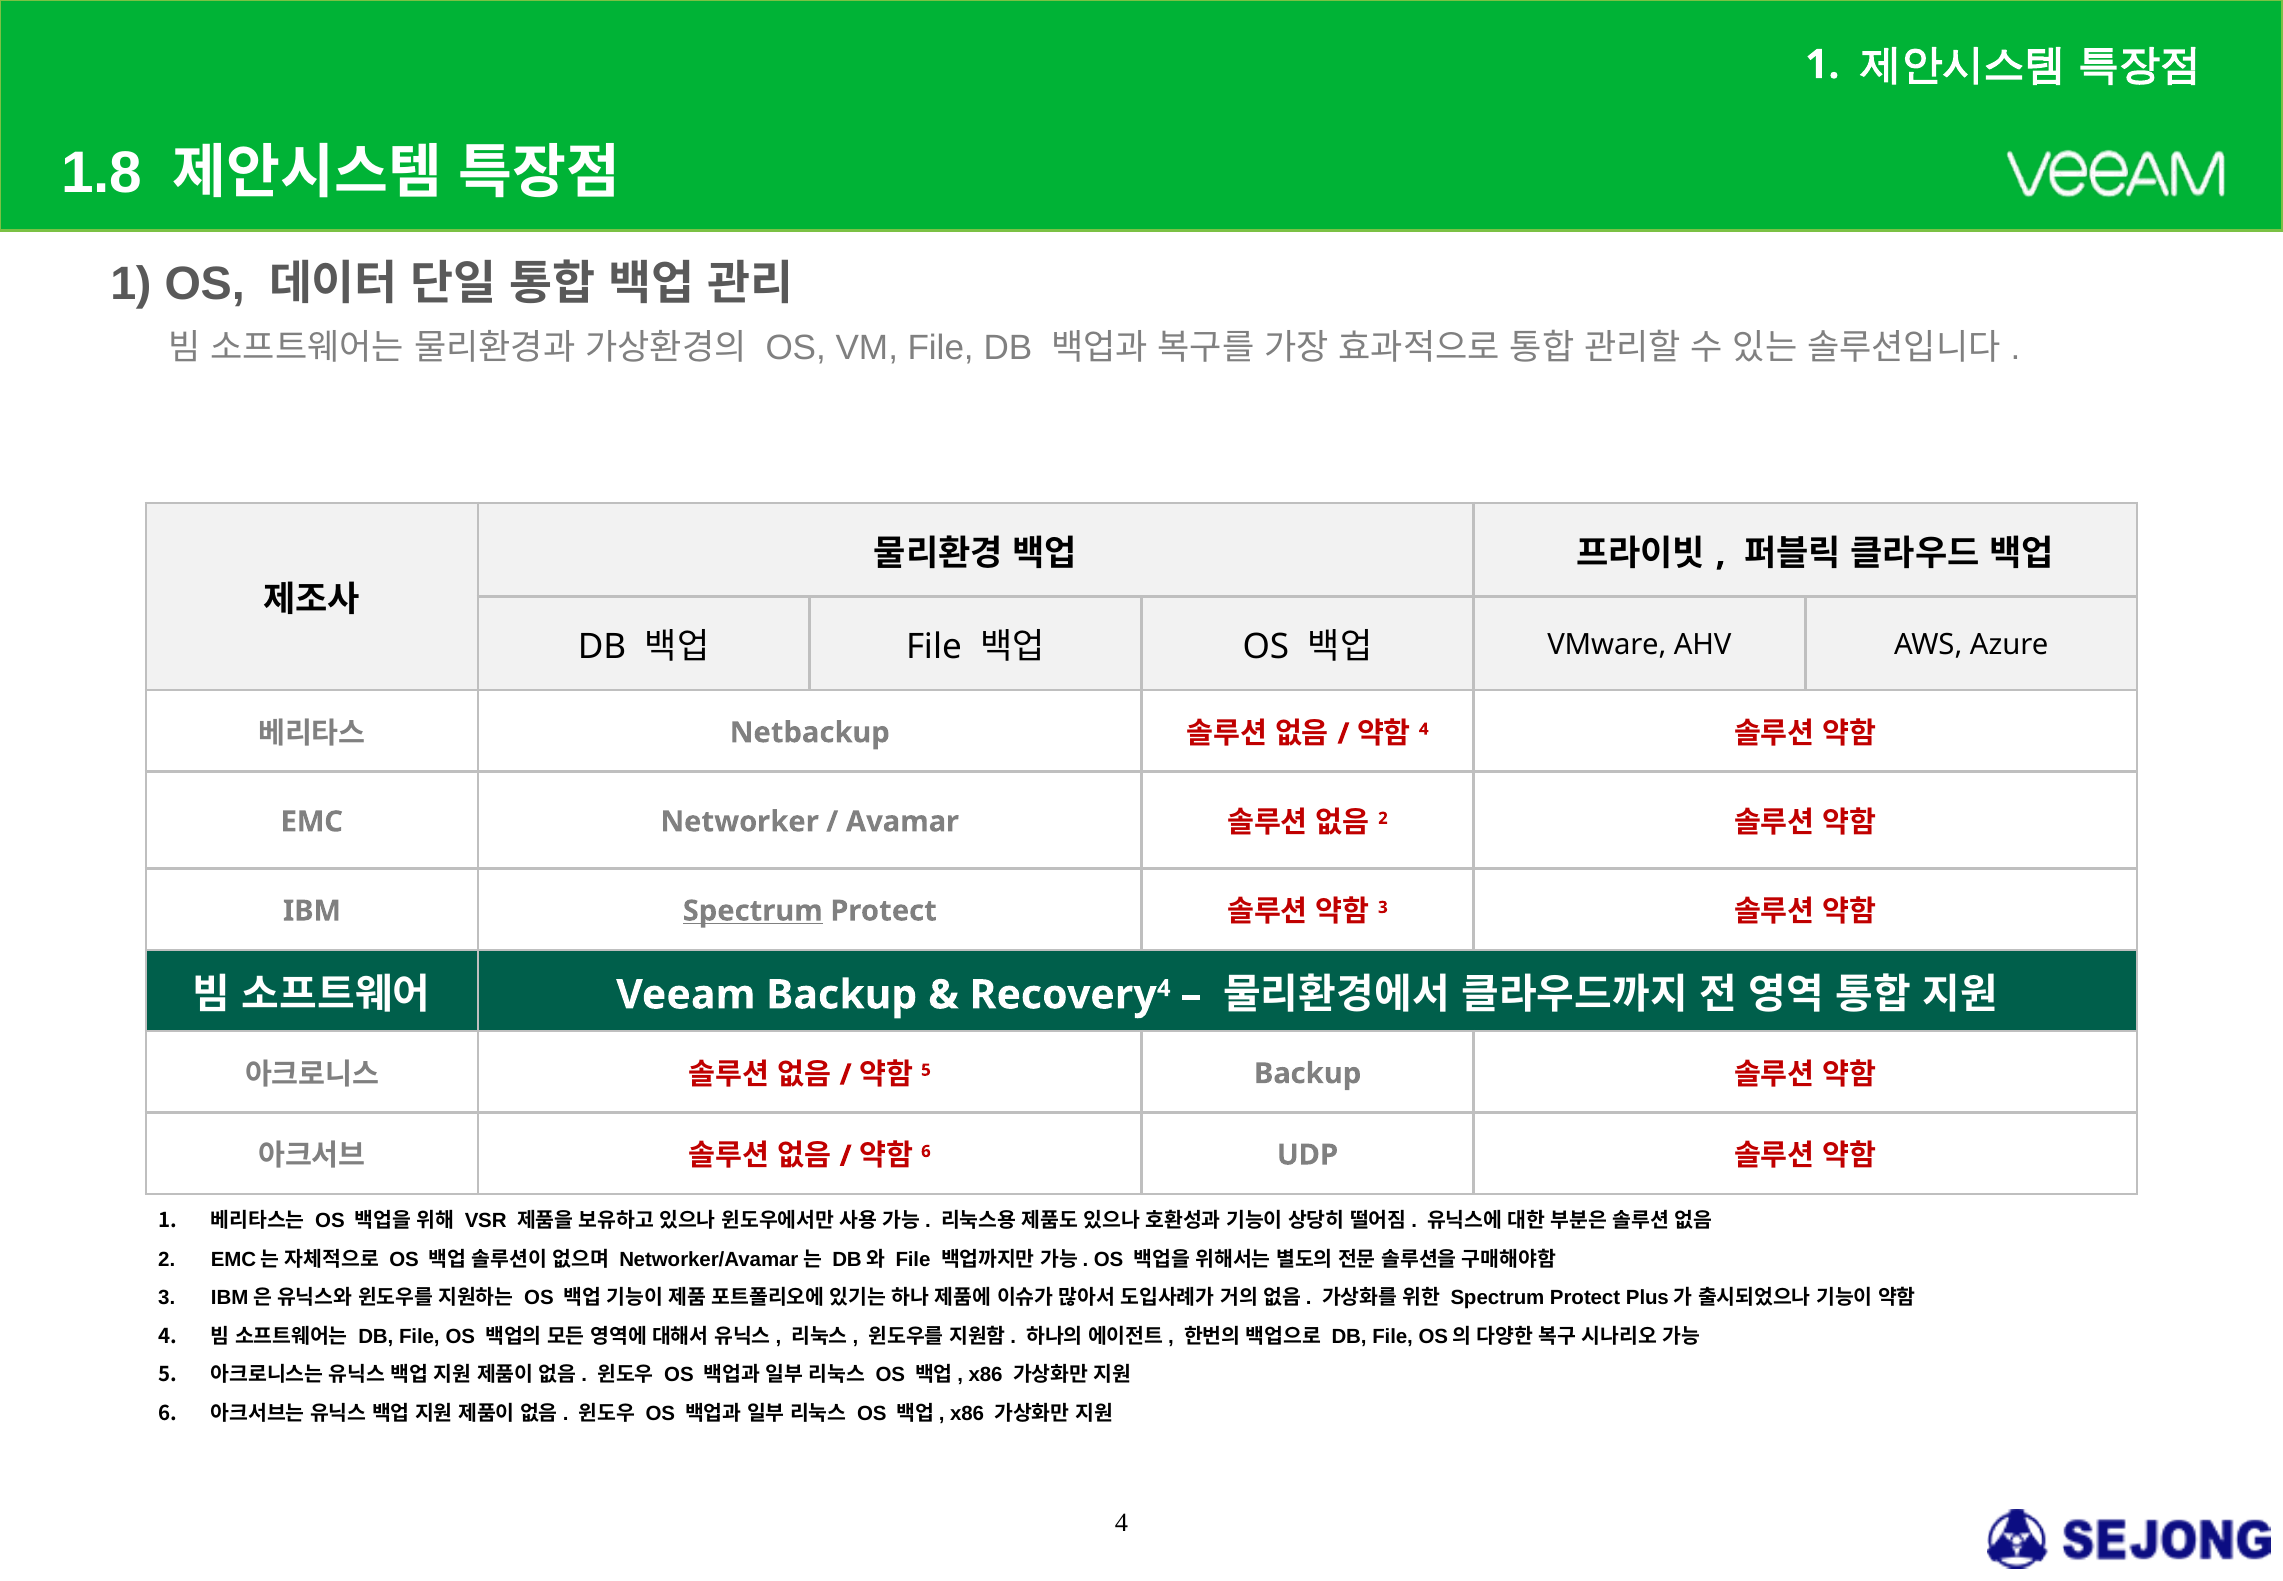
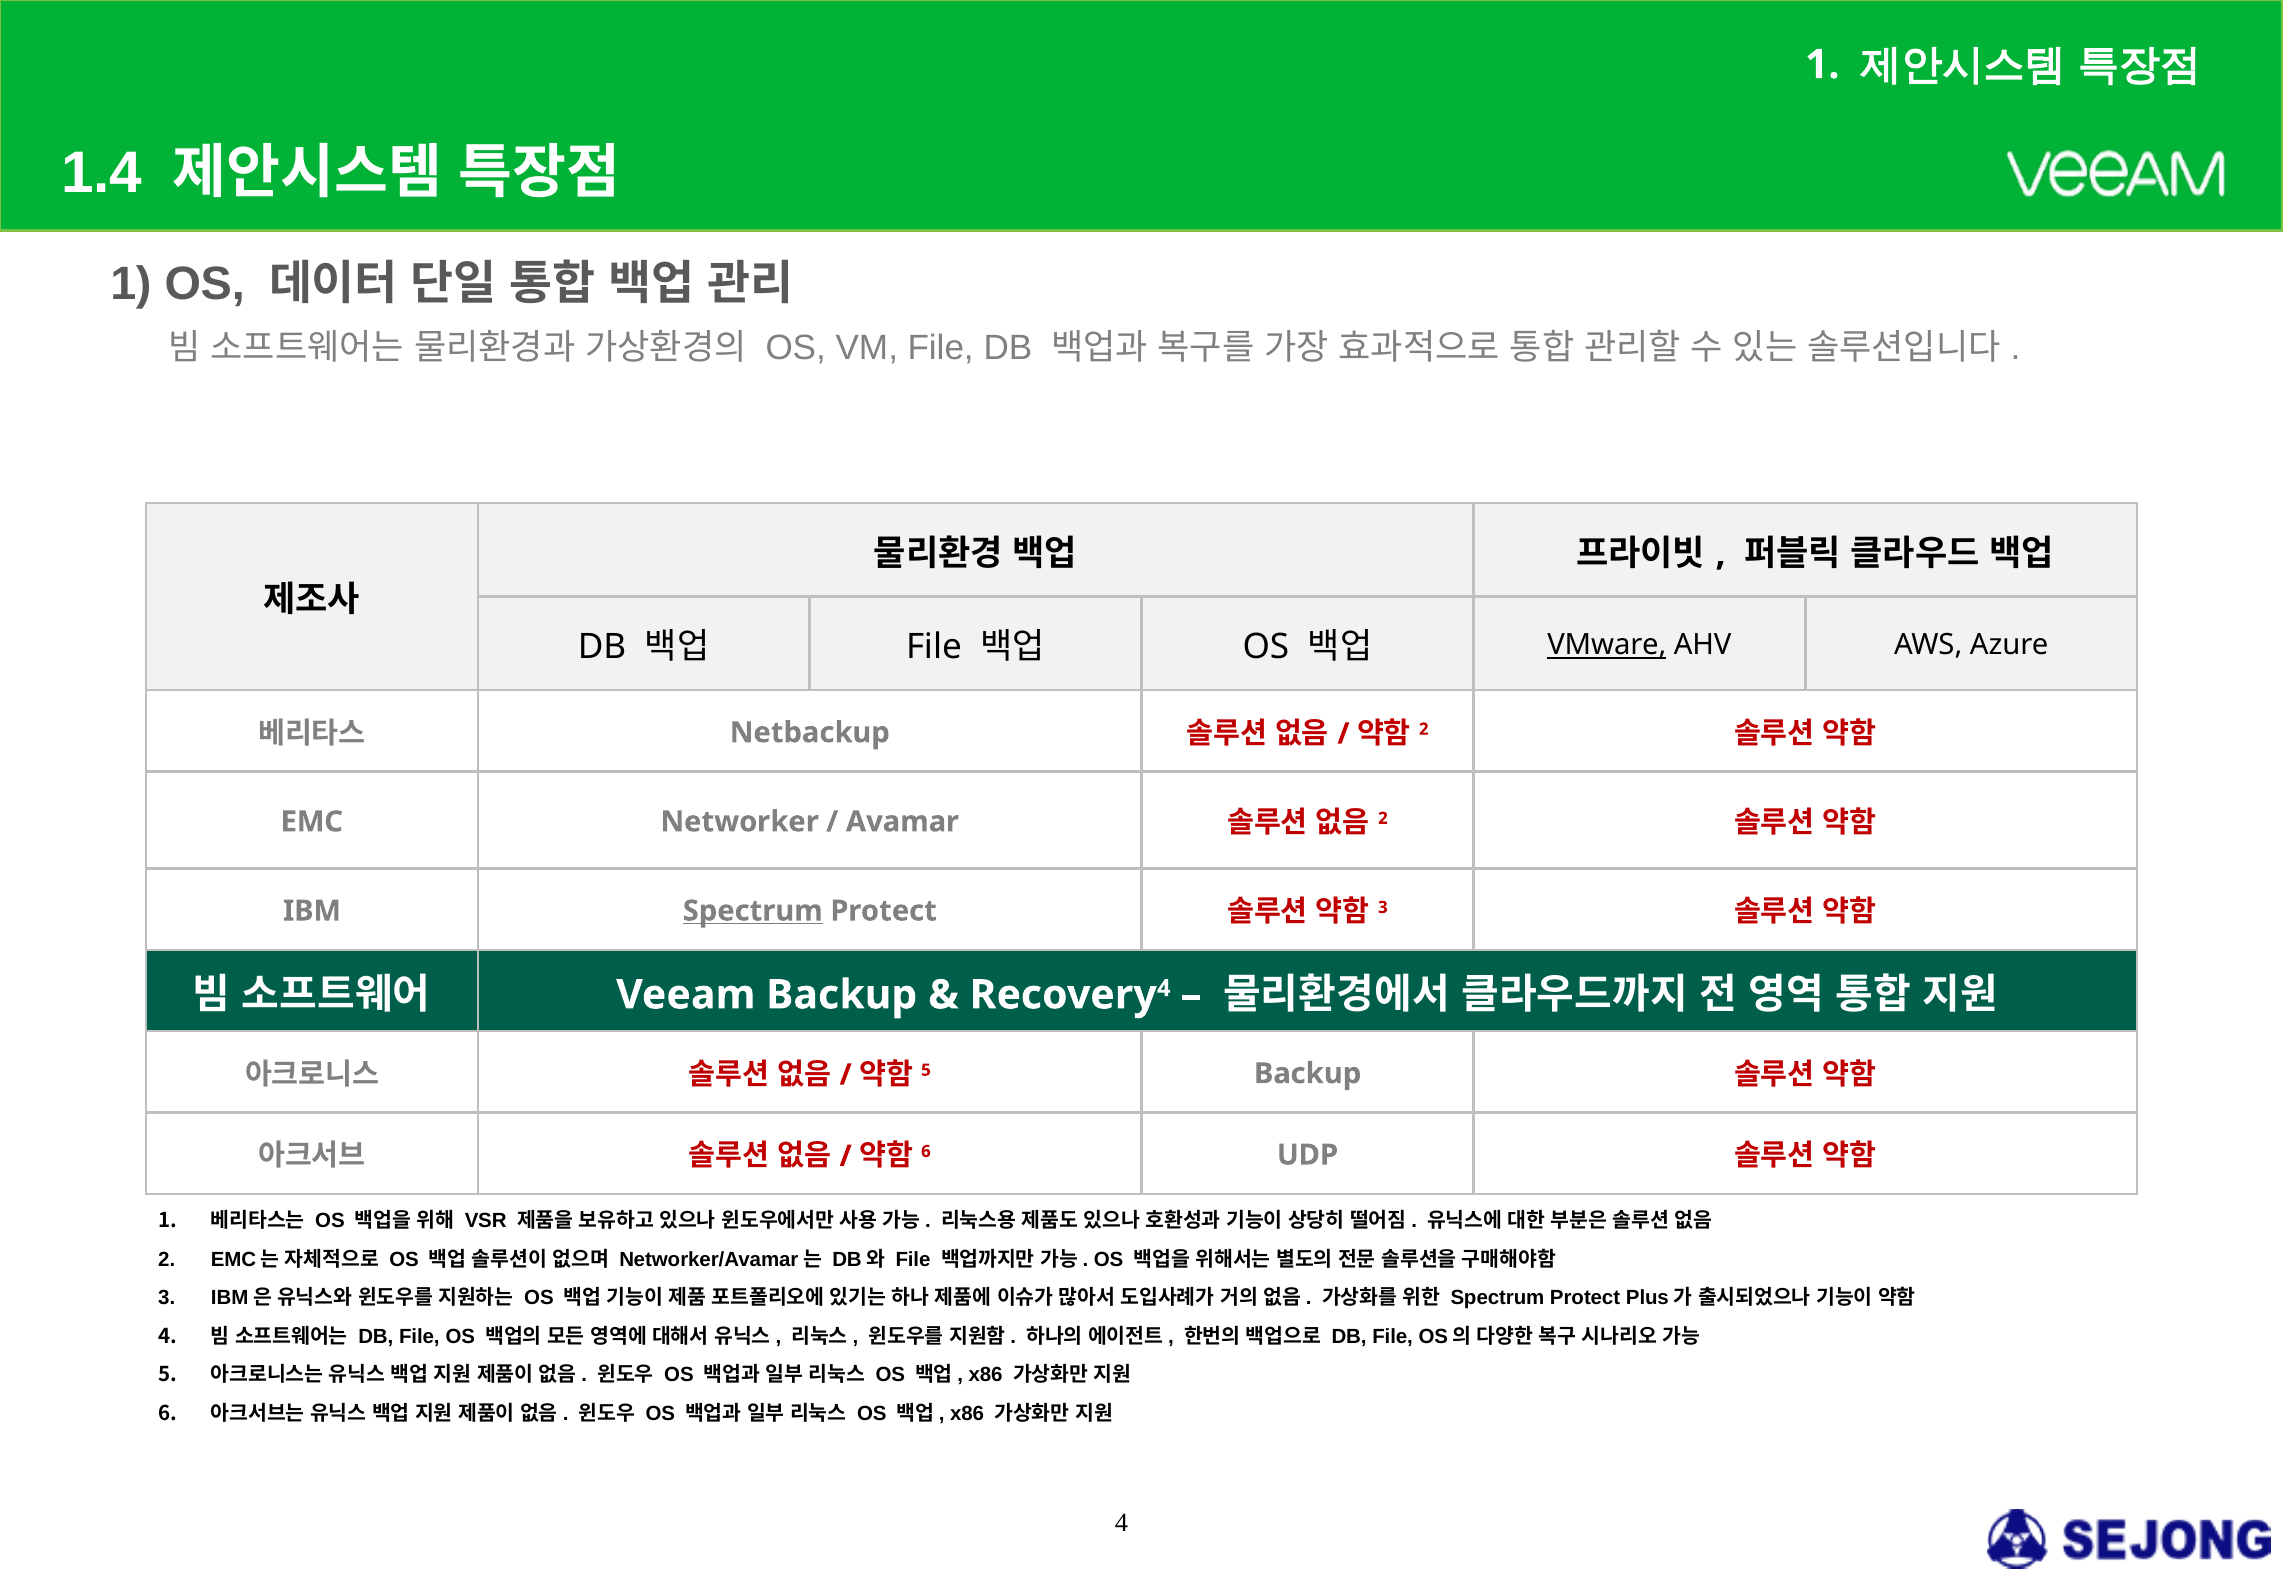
1.8: 1.8 -> 1.4
VMware underline: none -> present
4 at (1424, 729): 4 -> 2
